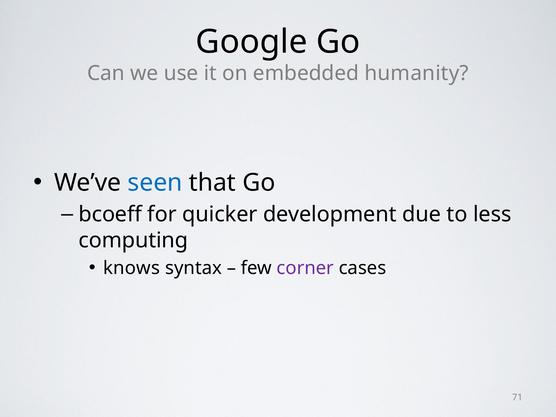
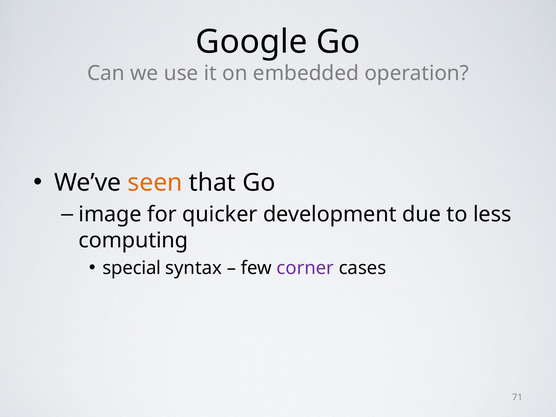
humanity: humanity -> operation
seen colour: blue -> orange
bcoeff: bcoeff -> image
knows: knows -> special
